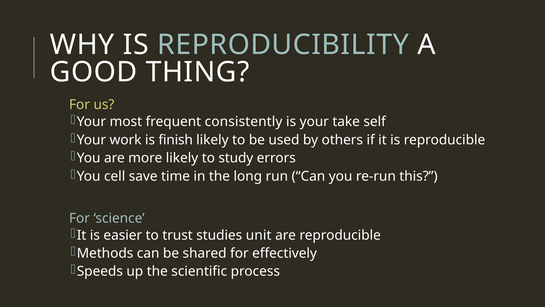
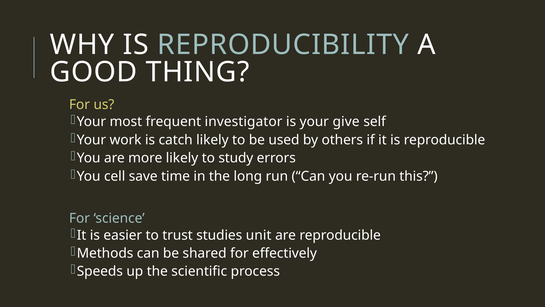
consistently: consistently -> investigator
take: take -> give
finish: finish -> catch
